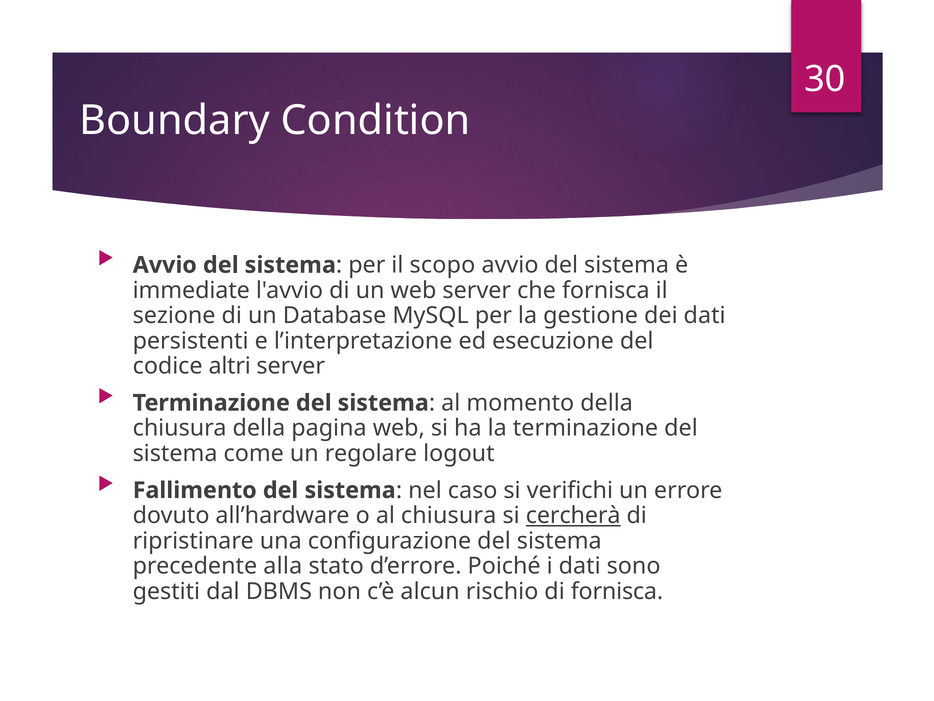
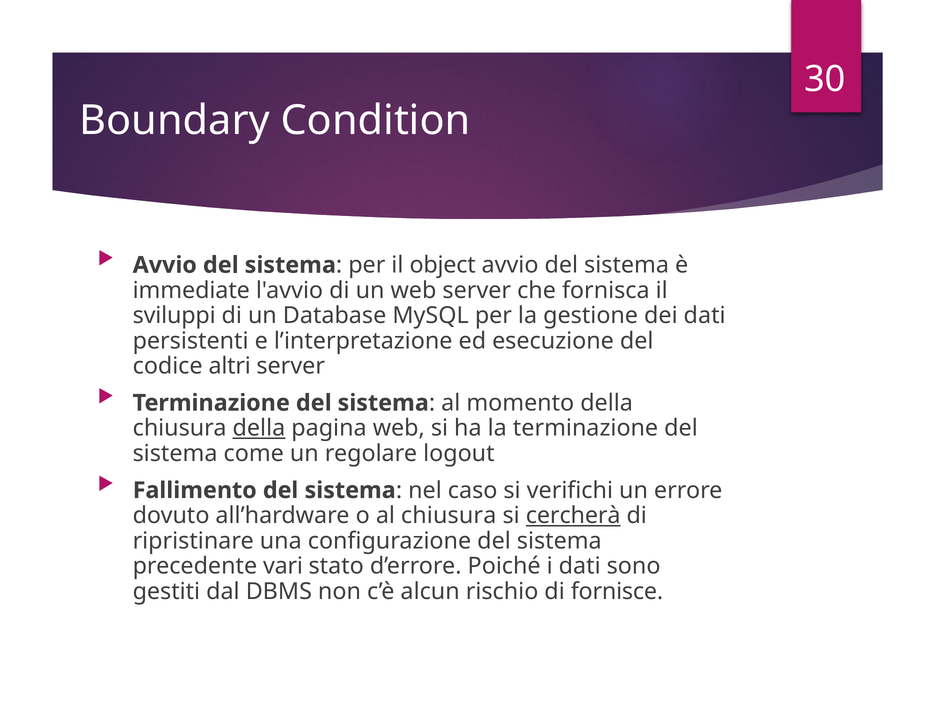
scopo: scopo -> object
sezione: sezione -> sviluppi
della at (259, 428) underline: none -> present
alla: alla -> vari
di fornisca: fornisca -> fornisce
